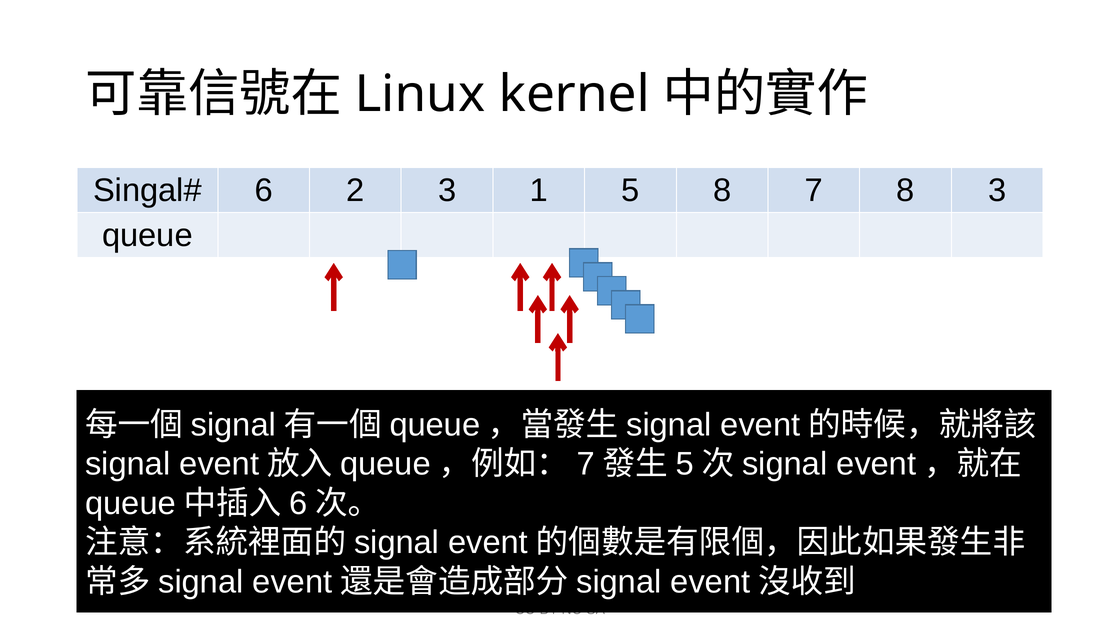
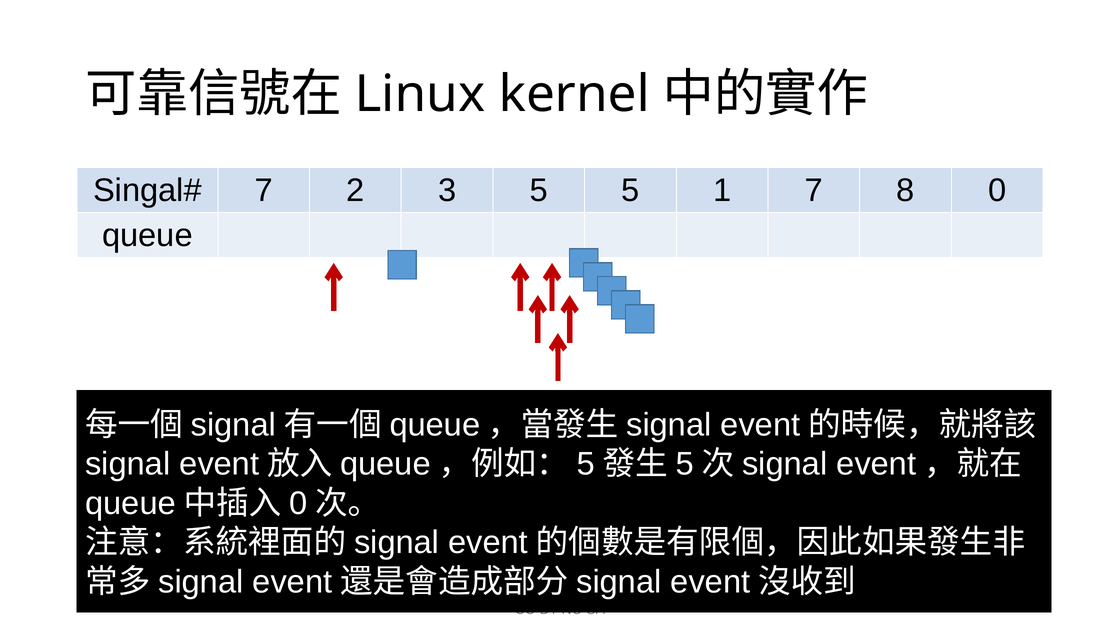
6 at (264, 191): 6 -> 7
3 1: 1 -> 5
5 8: 8 -> 1
8 3: 3 -> 0
7 at (586, 464): 7 -> 5
6 at (298, 503): 6 -> 0
